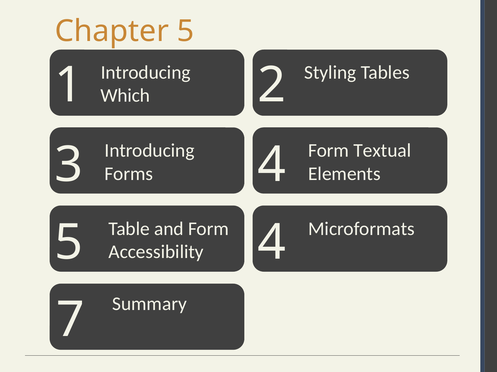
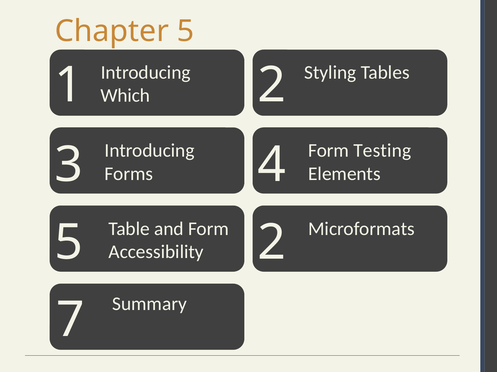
Textual: Textual -> Testing
5 4: 4 -> 2
